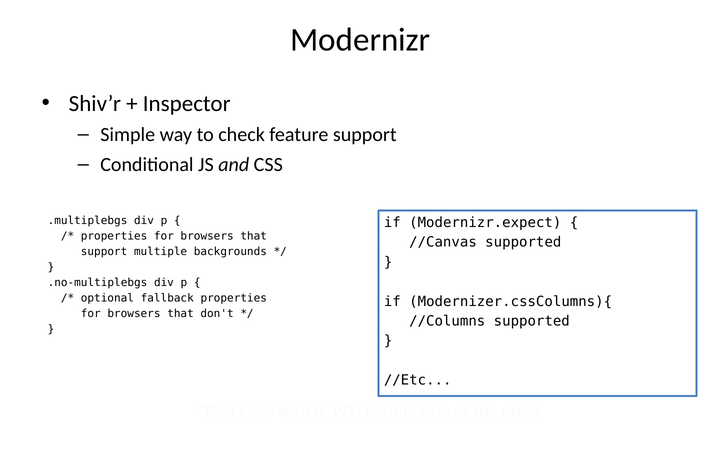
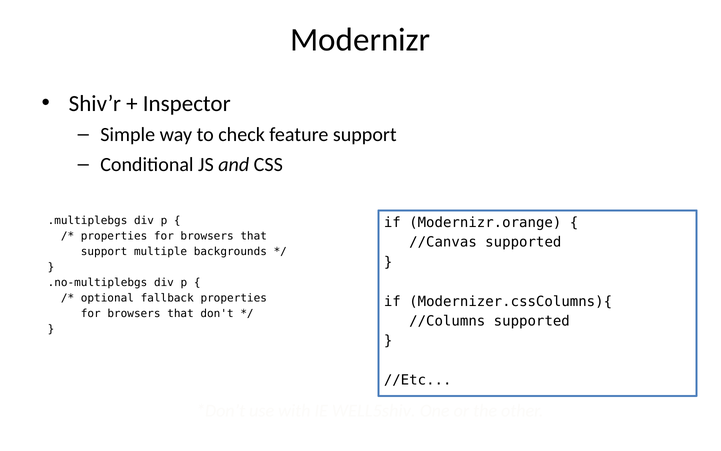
Modernizr.expect: Modernizr.expect -> Modernizr.orange
